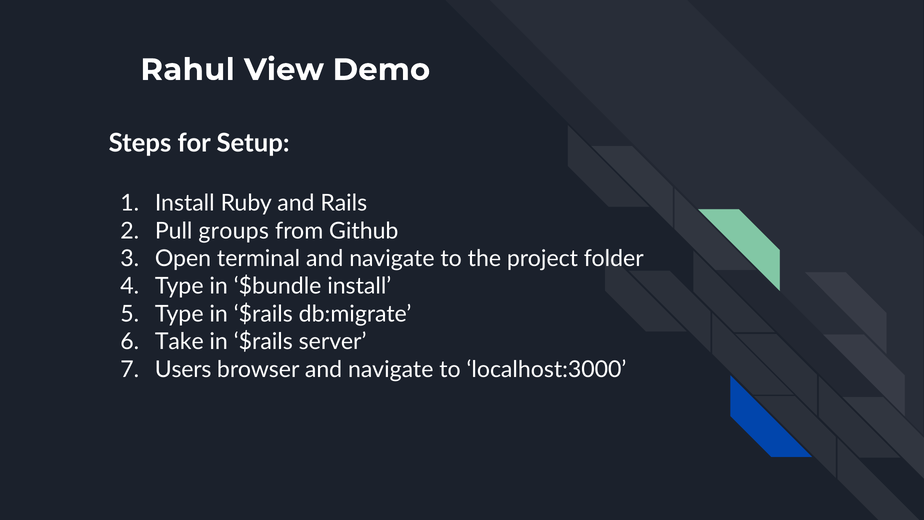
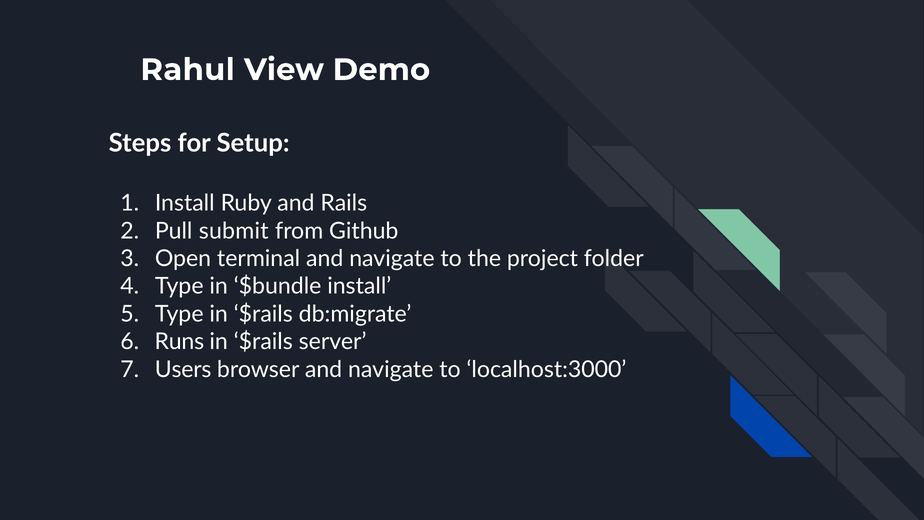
groups: groups -> submit
Take: Take -> Runs
